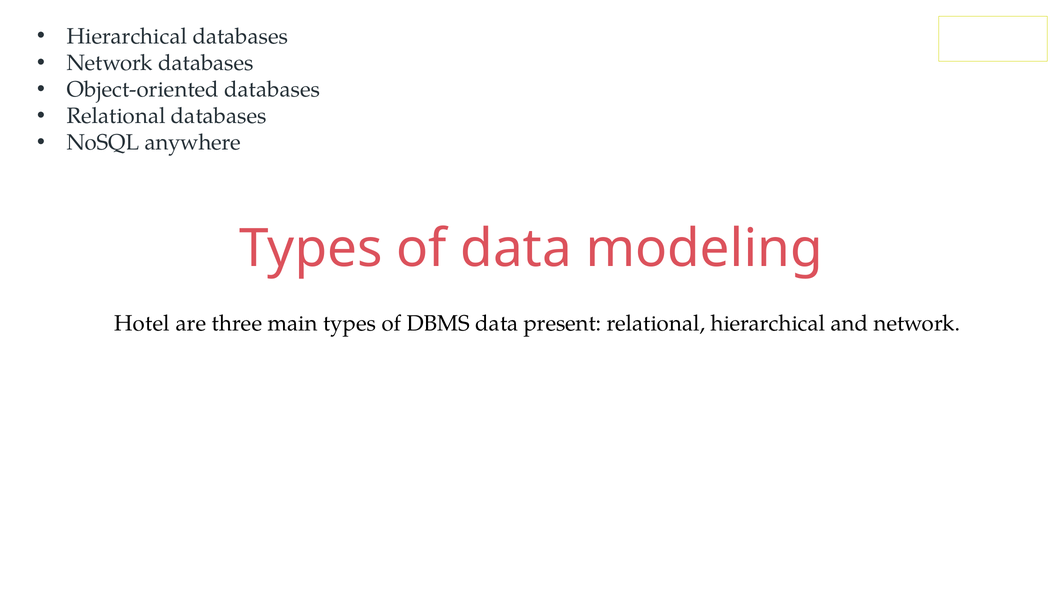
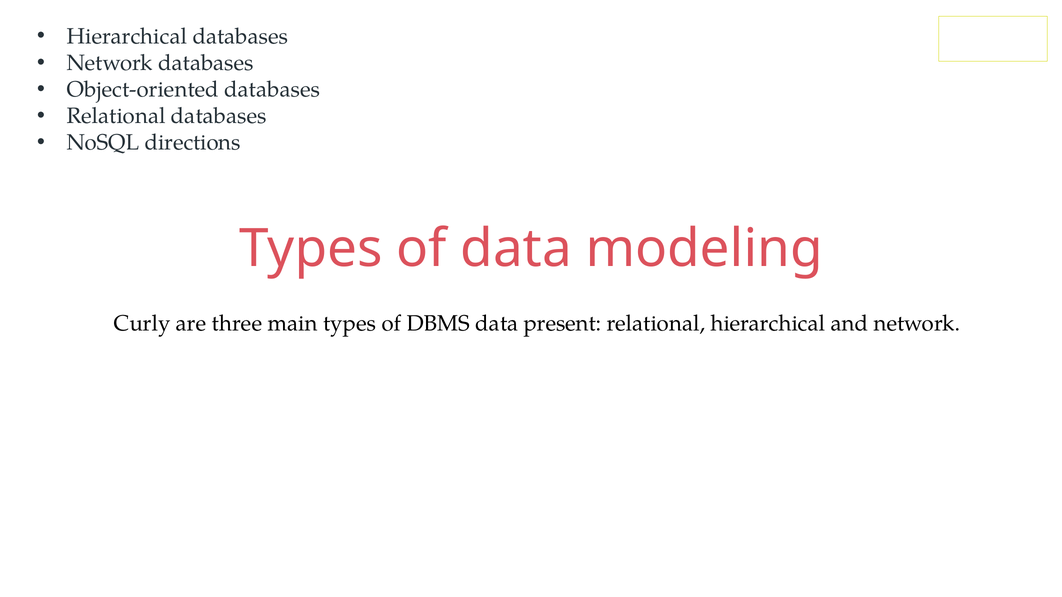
anywhere: anywhere -> directions
Hotel: Hotel -> Curly
